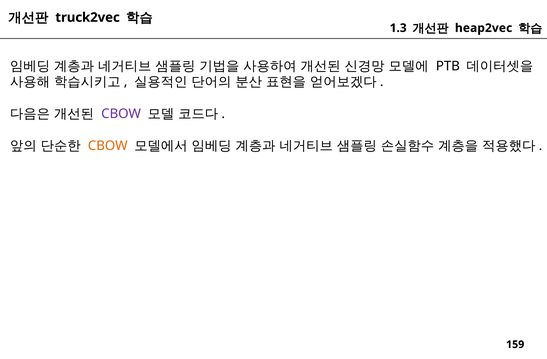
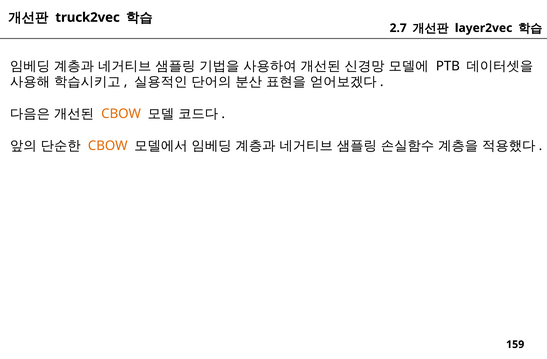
1.3: 1.3 -> 2.7
heap2vec: heap2vec -> layer2vec
CBOW at (121, 114) colour: purple -> orange
